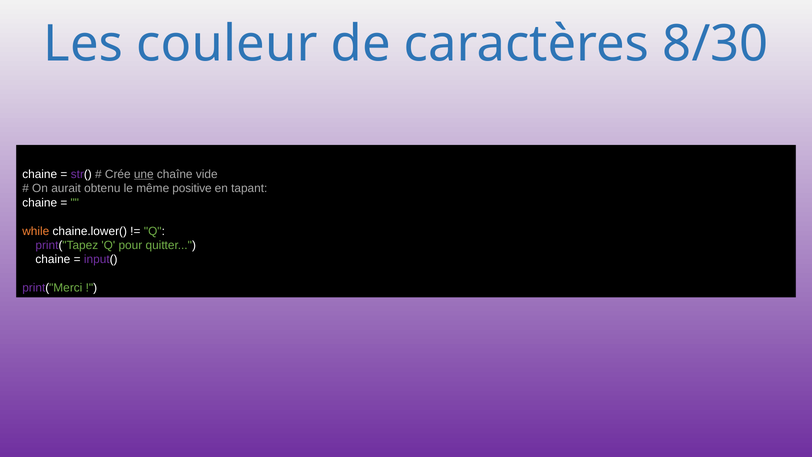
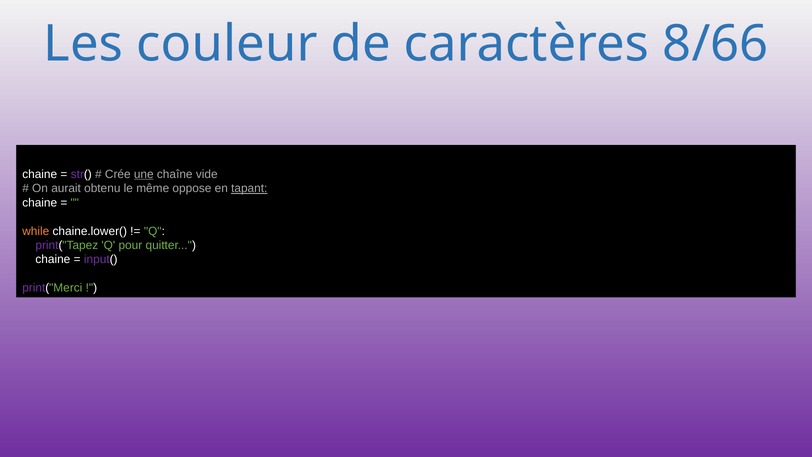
8/30: 8/30 -> 8/66
positive: positive -> oppose
tapant underline: none -> present
